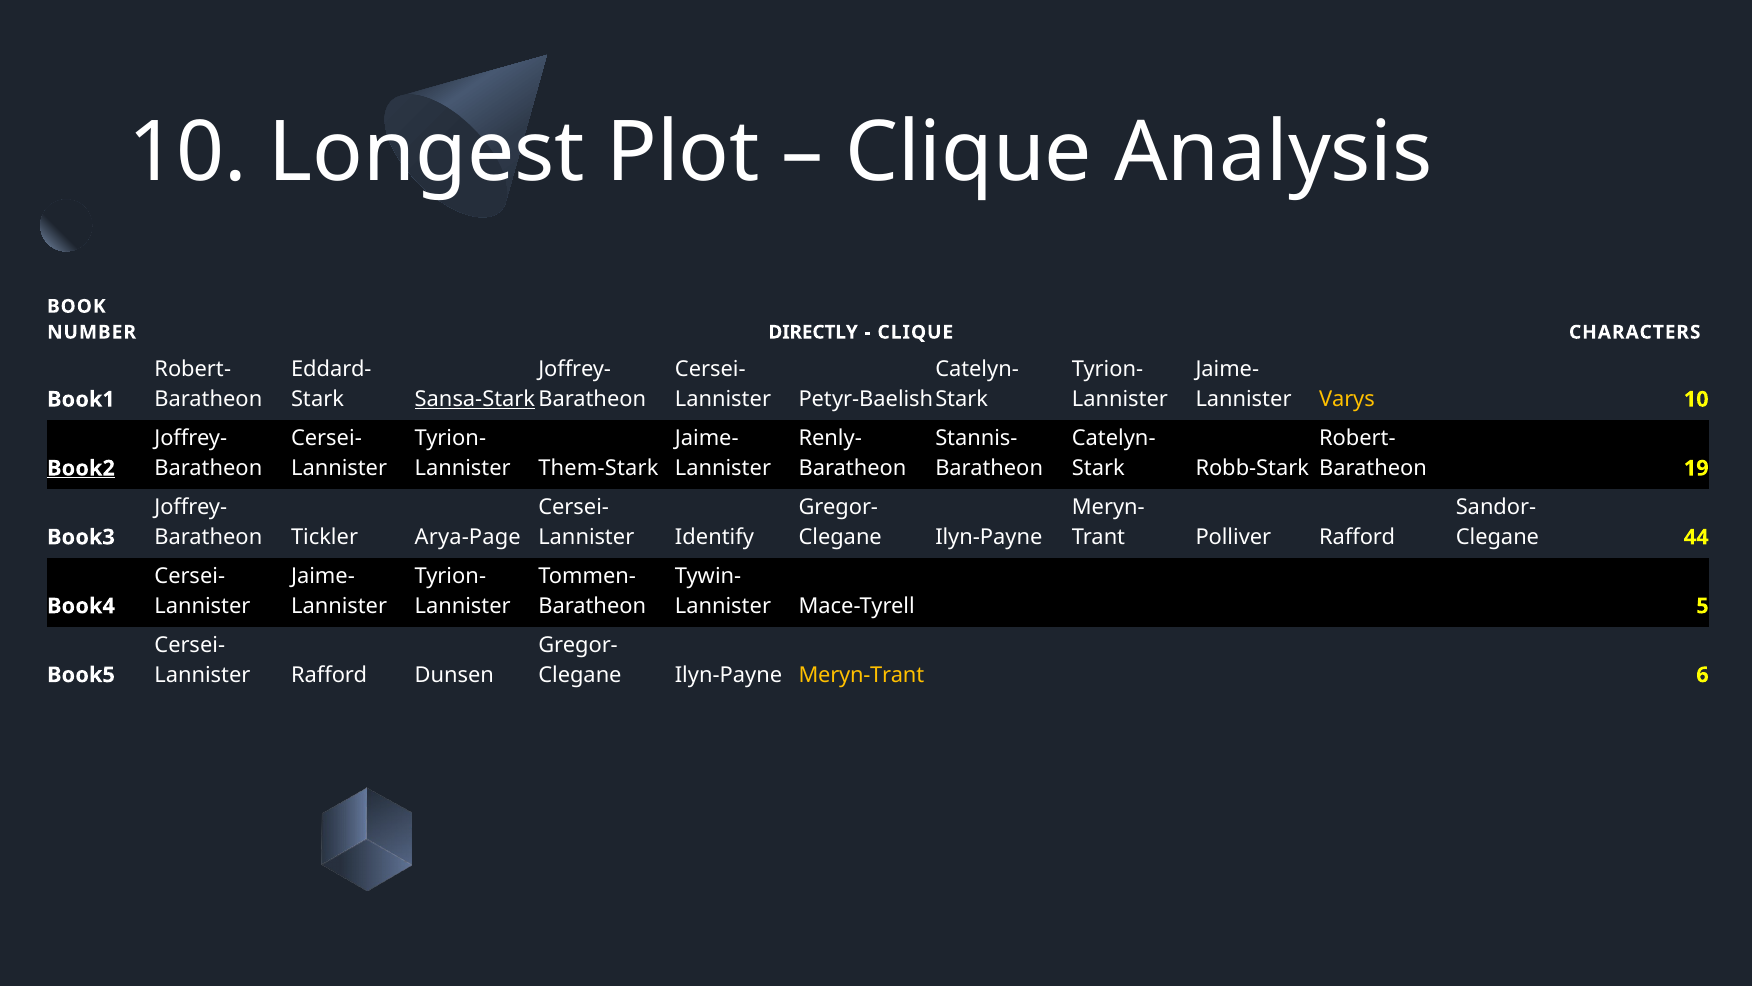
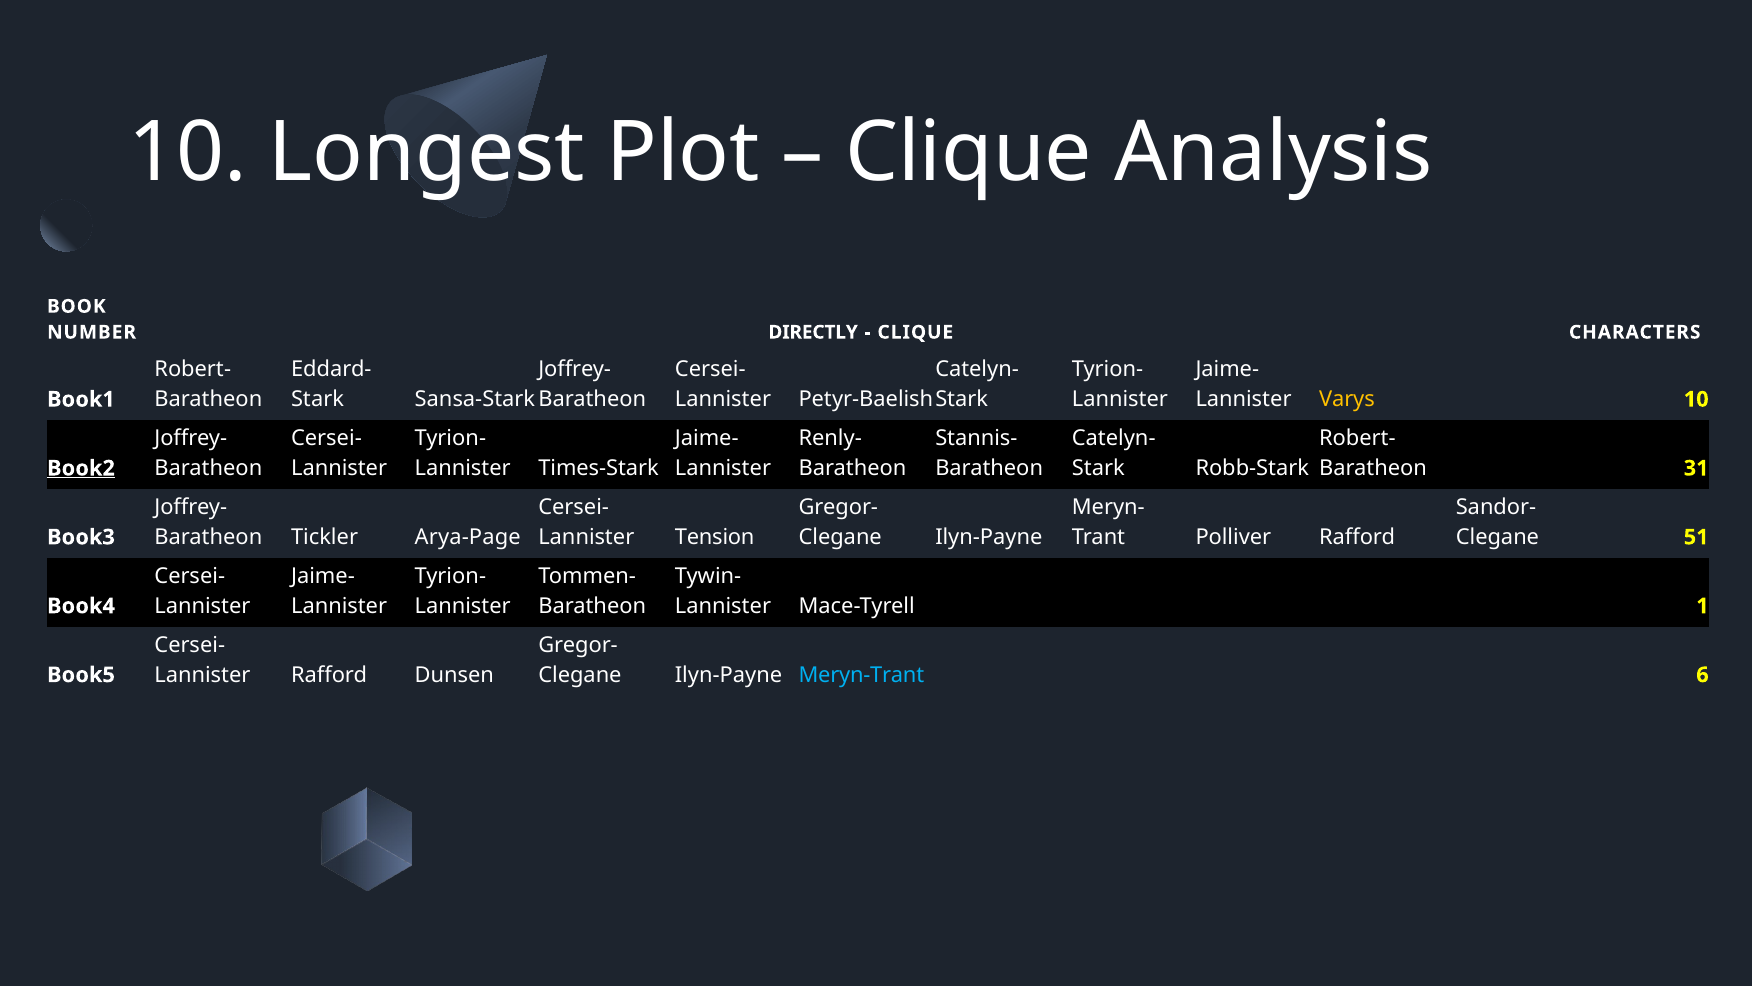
Sansa-Stark underline: present -> none
Them-Stark: Them-Stark -> Times-Stark
19: 19 -> 31
Identify: Identify -> Tension
44: 44 -> 51
5: 5 -> 1
Meryn-Trant colour: yellow -> light blue
